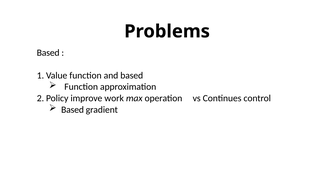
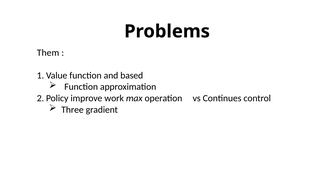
Based at (48, 53): Based -> Them
Based at (73, 110): Based -> Three
